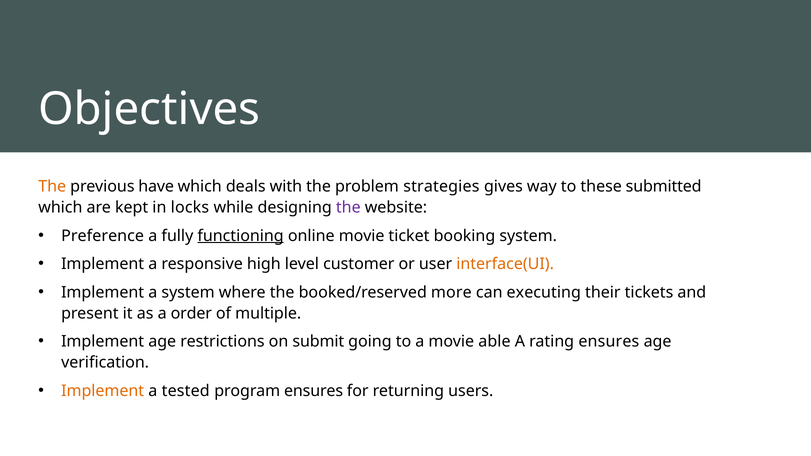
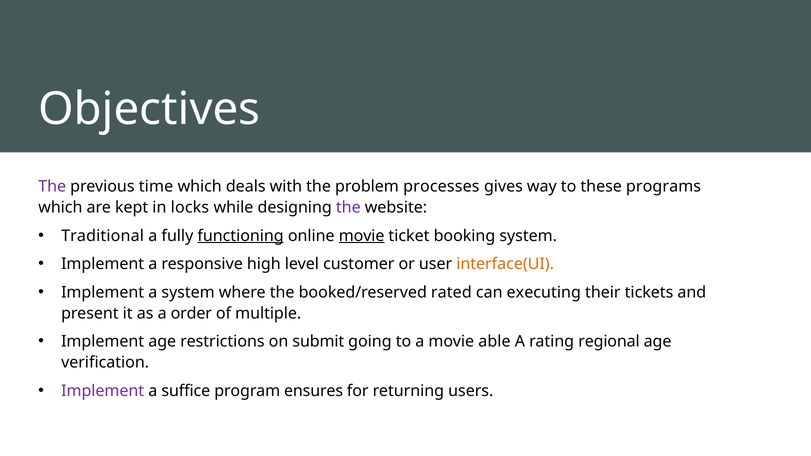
The at (52, 187) colour: orange -> purple
have: have -> time
strategies: strategies -> processes
submitted: submitted -> programs
Preference: Preference -> Traditional
movie at (362, 236) underline: none -> present
more: more -> rated
rating ensures: ensures -> regional
Implement at (103, 391) colour: orange -> purple
tested: tested -> suffice
